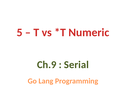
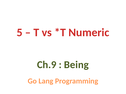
Serial: Serial -> Being
